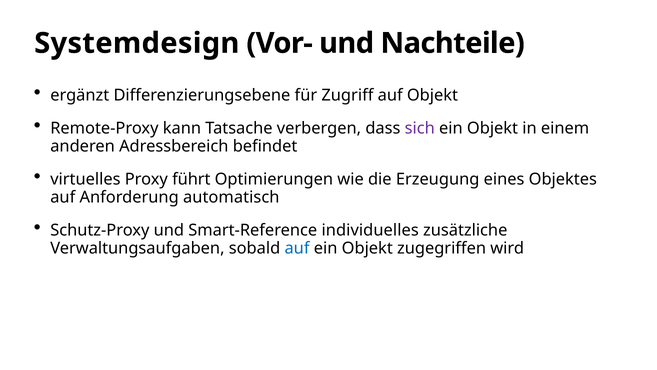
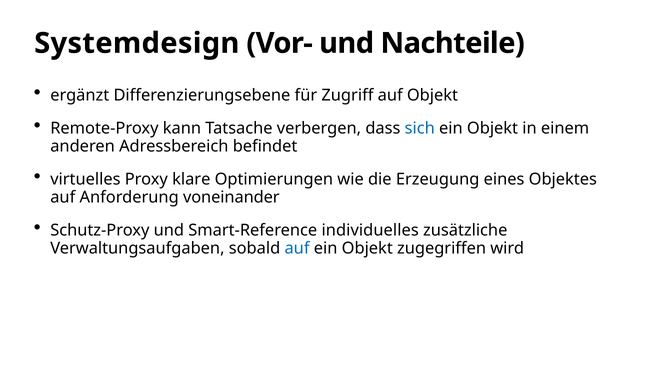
sich colour: purple -> blue
führt: führt -> klare
automatisch: automatisch -> voneinander
